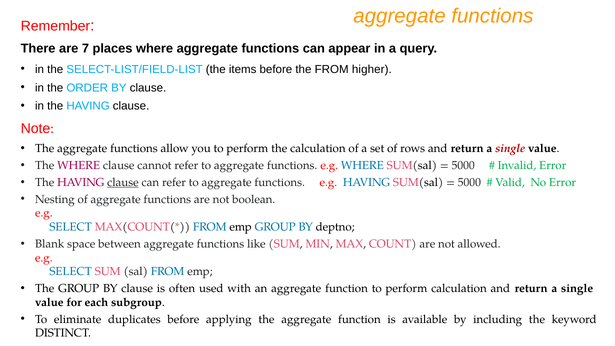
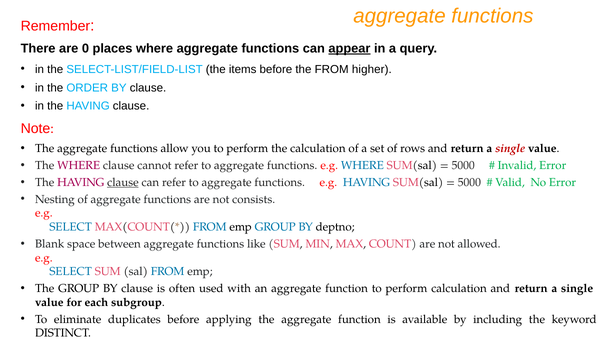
7: 7 -> 0
appear underline: none -> present
boolean: boolean -> consists
